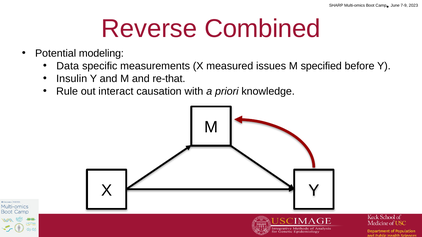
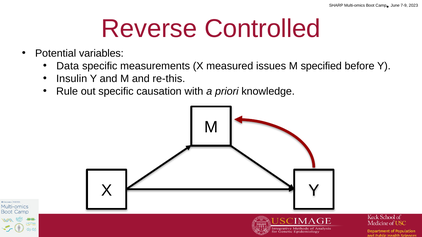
Combined: Combined -> Controlled
modeling: modeling -> variables
re-that: re-that -> re-this
out interact: interact -> specific
